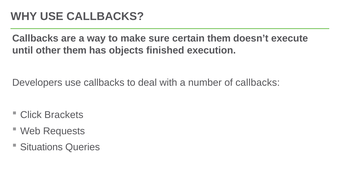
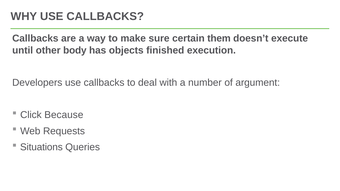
other them: them -> body
of callbacks: callbacks -> argument
Brackets: Brackets -> Because
